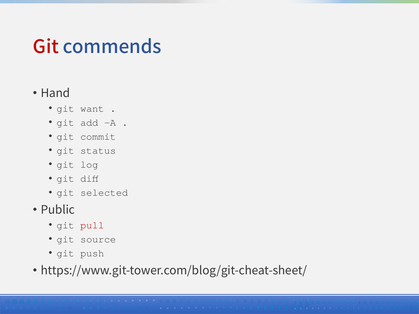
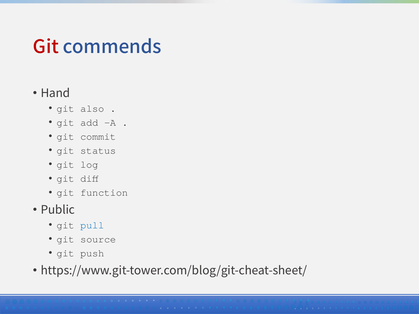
want: want -> also
selected: selected -> function
pull colour: red -> blue
